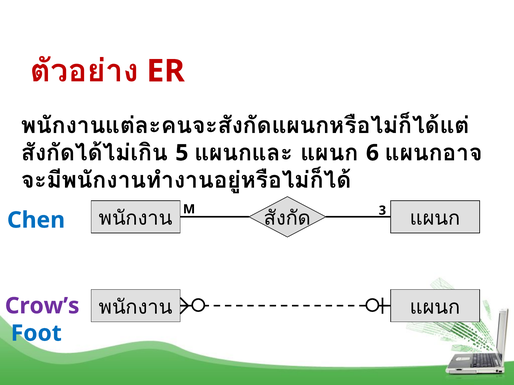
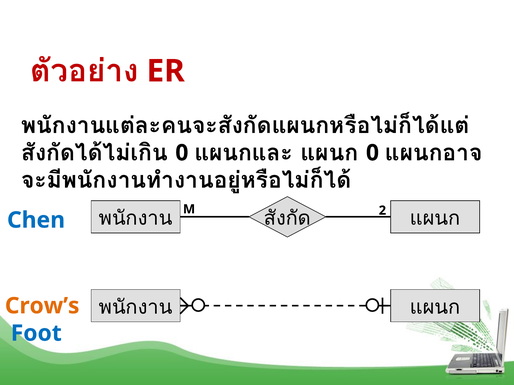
5 at (182, 153): 5 -> 0
6 at (372, 153): 6 -> 0
3: 3 -> 2
Crow’s colour: purple -> orange
